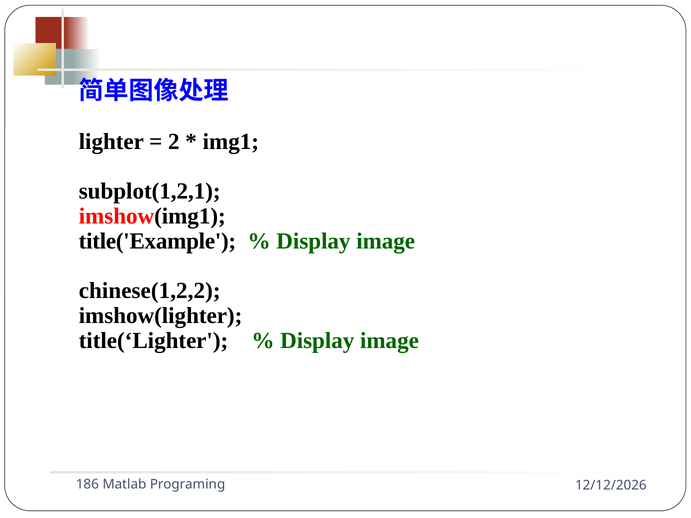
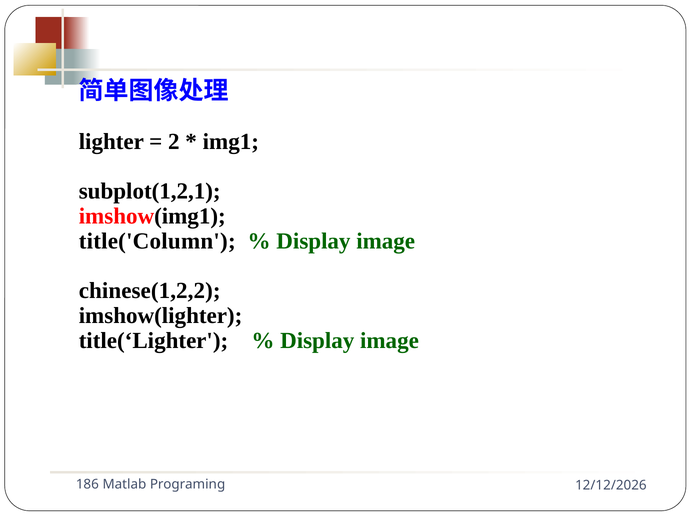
title('Example: title('Example -> title('Column
